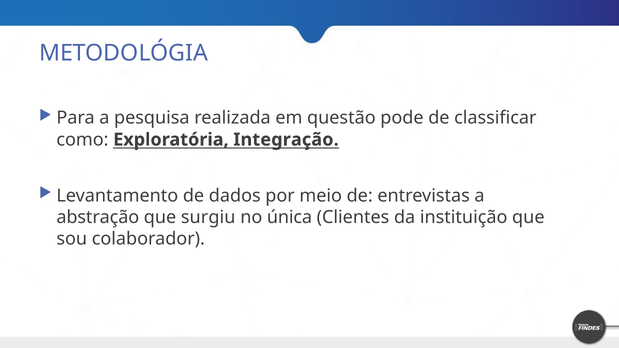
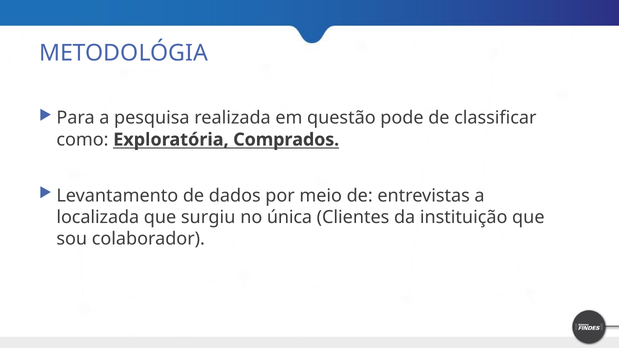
Integração: Integração -> Comprados
abstração: abstração -> localizada
